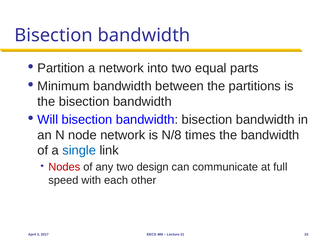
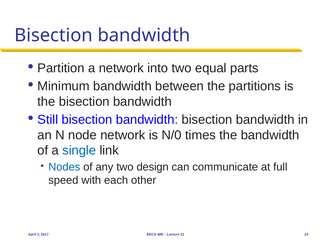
Will: Will -> Still
N/8: N/8 -> N/0
Nodes colour: red -> blue
